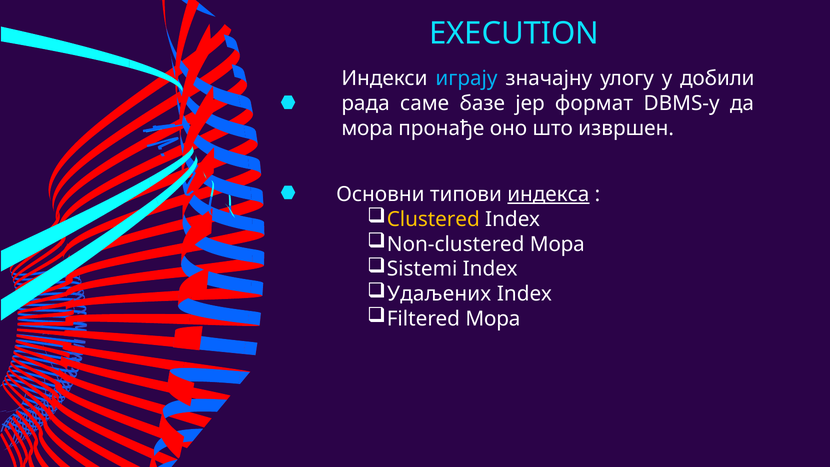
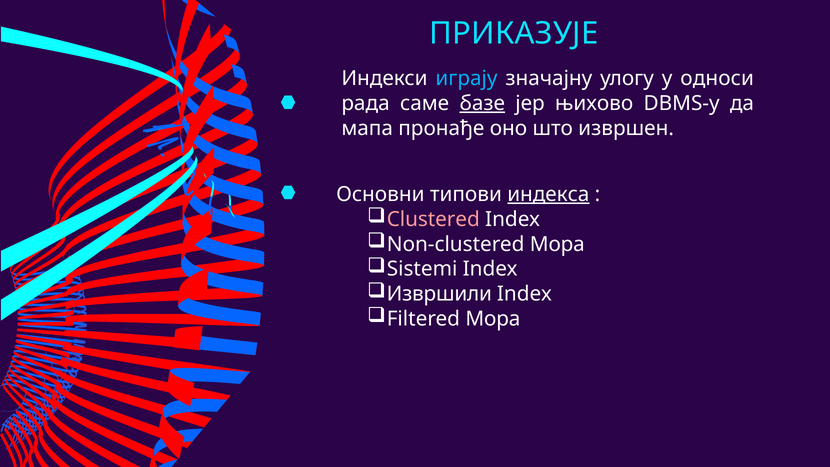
EXECUTION: EXECUTION -> ПРИКАЗУЈЕ
добили: добили -> односи
базе underline: none -> present
формат: формат -> њихово
мора at (367, 128): мора -> мапа
Clustered colour: yellow -> pink
Удаљених: Удаљених -> Извршили
